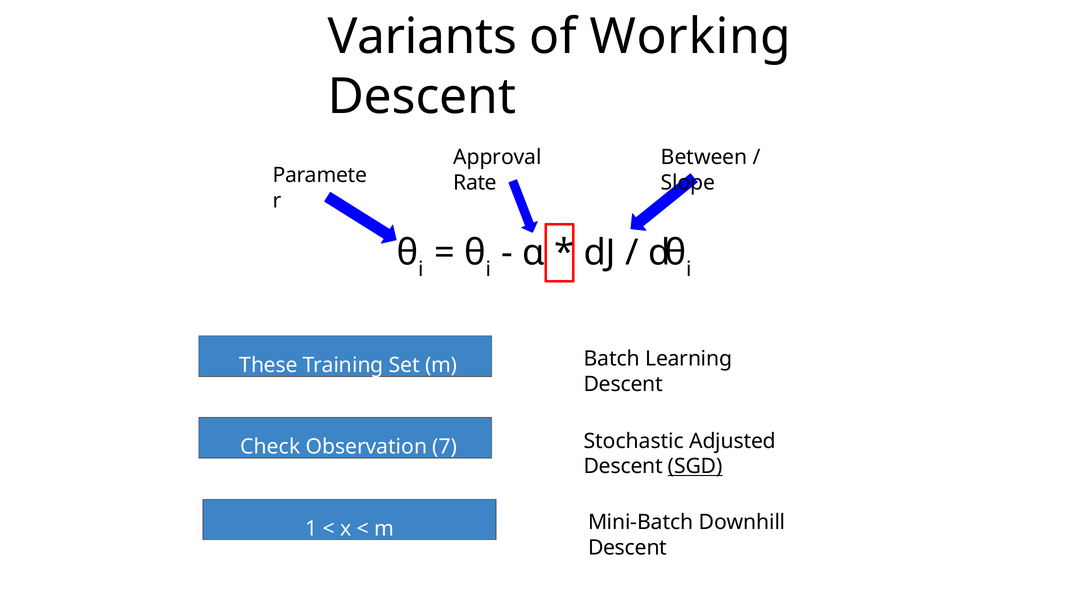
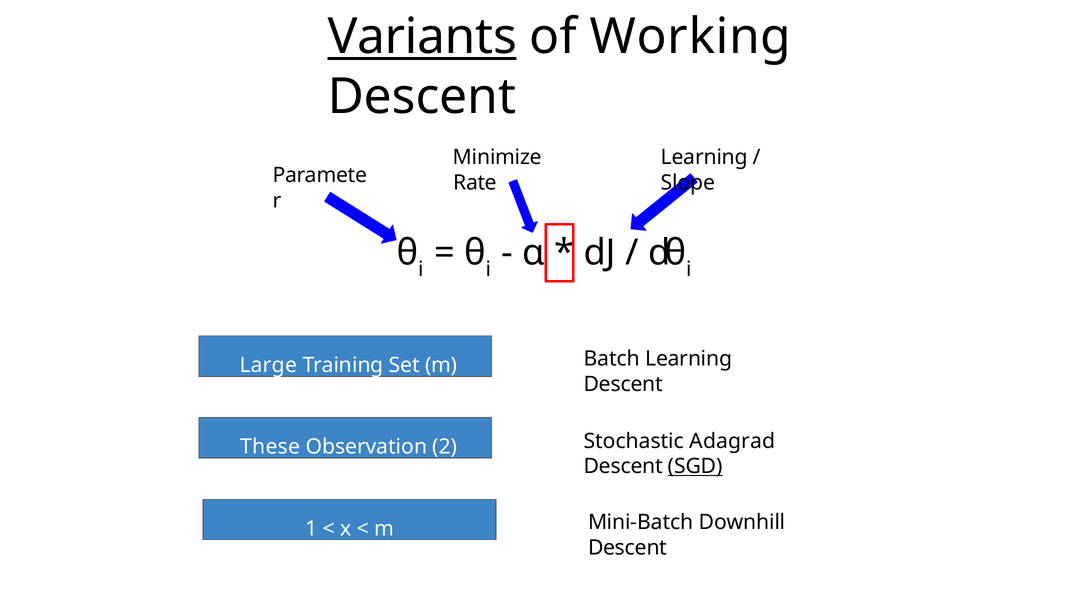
Variants underline: none -> present
Approval: Approval -> Minimize
Between at (704, 157): Between -> Learning
These: These -> Large
Adjusted: Adjusted -> Adagrad
Check: Check -> These
7: 7 -> 2
